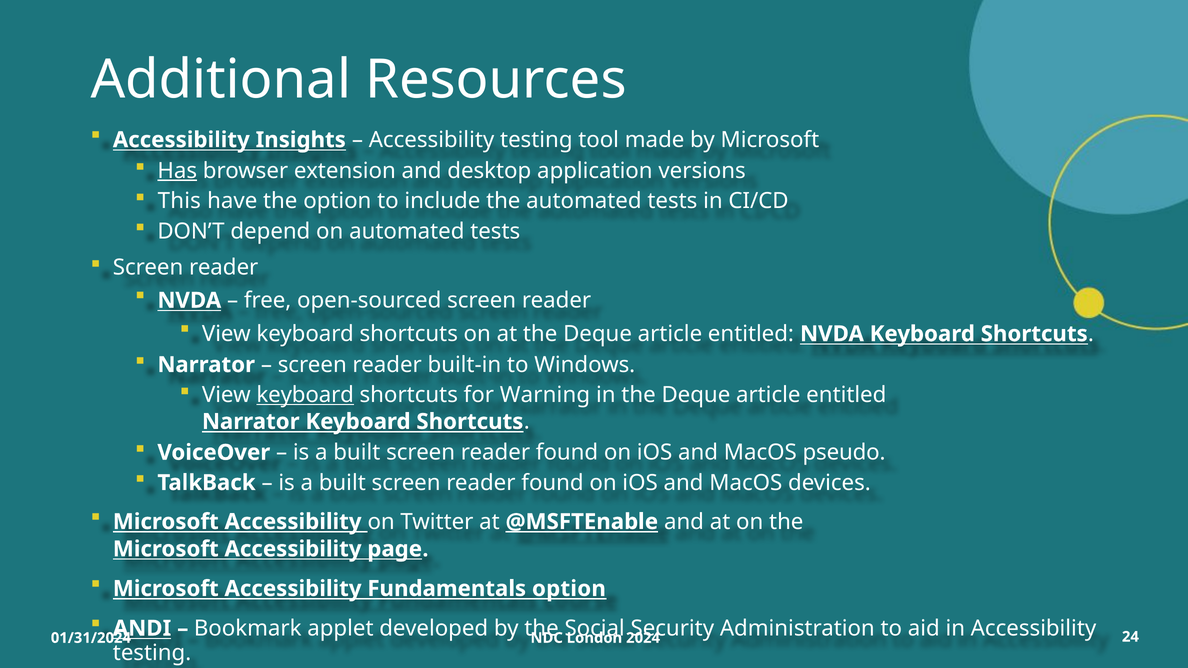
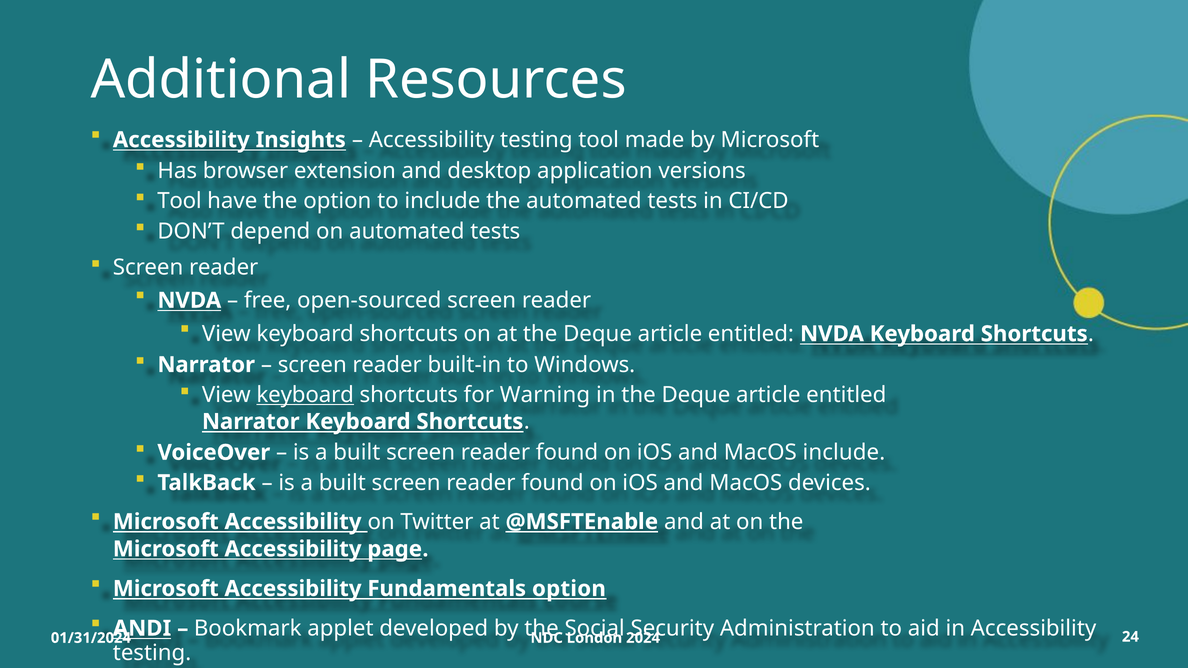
Has underline: present -> none
This at (179, 201): This -> Tool
MacOS pseudo: pseudo -> include
